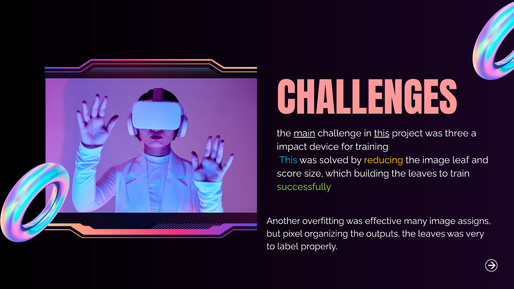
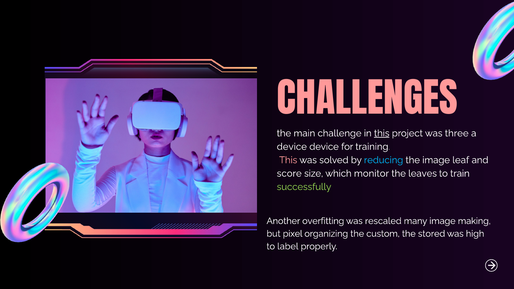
main underline: present -> none
impact at (292, 147): impact -> device
This at (288, 160) colour: light blue -> pink
reducing colour: yellow -> light blue
building: building -> monitor
effective: effective -> rescaled
assigns: assigns -> making
outputs: outputs -> custom
leaves at (432, 234): leaves -> stored
very: very -> high
